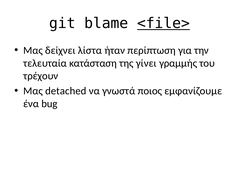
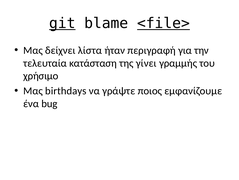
git underline: none -> present
περίπτωση: περίπτωση -> περιγραφή
τρέχουν: τρέχουν -> χρήσιμο
detached: detached -> birthdays
γνωστά: γνωστά -> γράψτε
